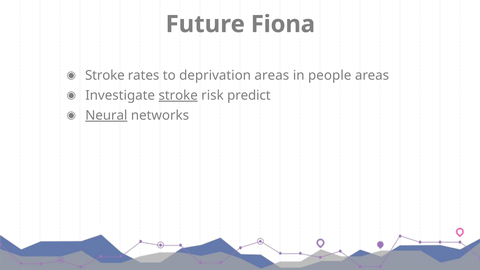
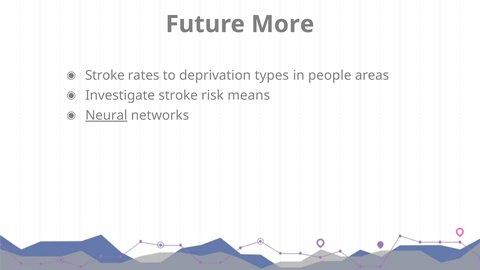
Fiona: Fiona -> More
deprivation areas: areas -> types
stroke at (178, 95) underline: present -> none
predict: predict -> means
